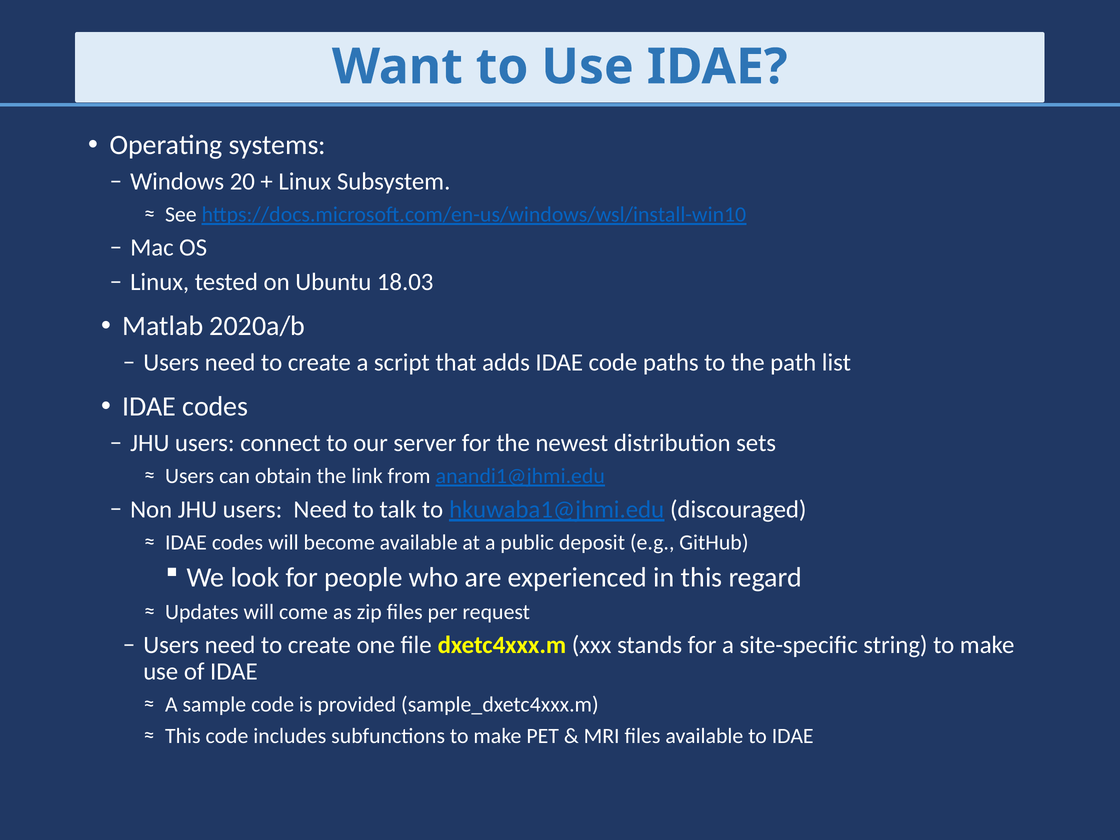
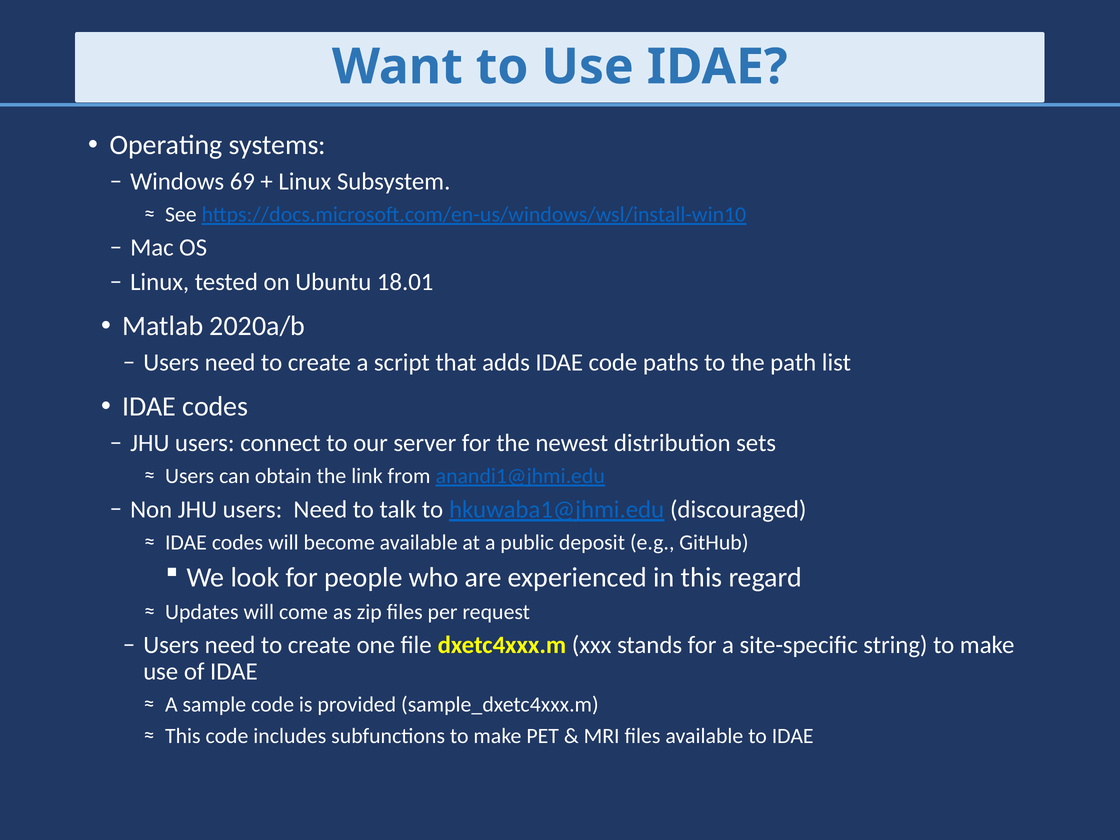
20: 20 -> 69
18.03: 18.03 -> 18.01
